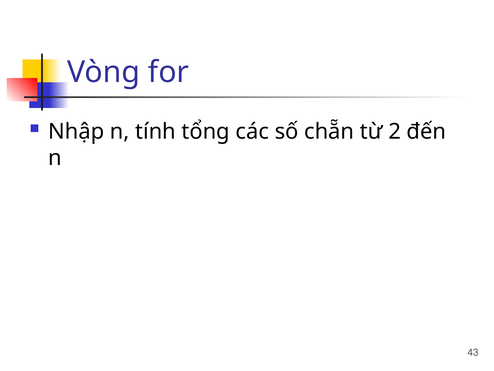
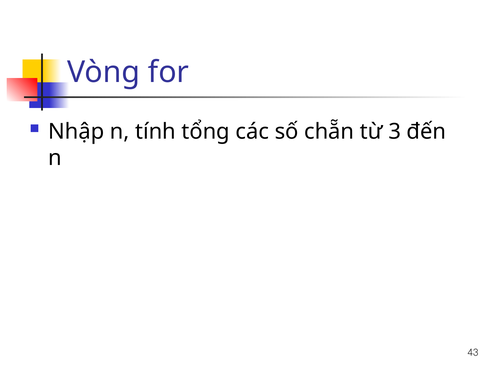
2: 2 -> 3
